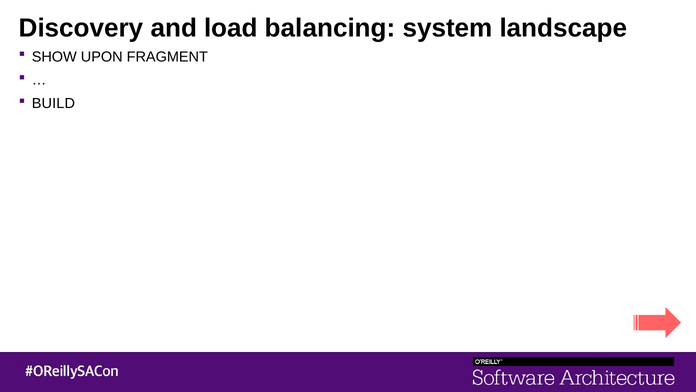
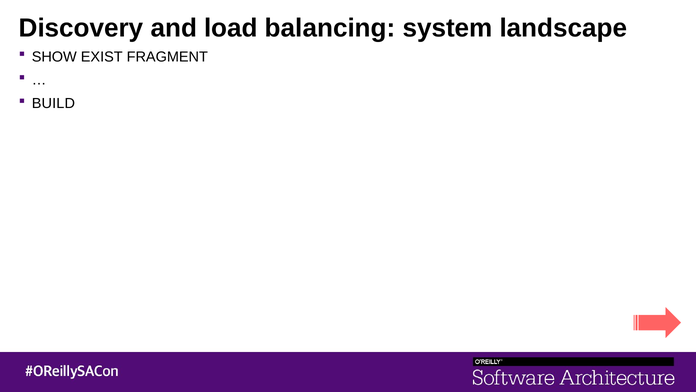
UPON: UPON -> EXIST
